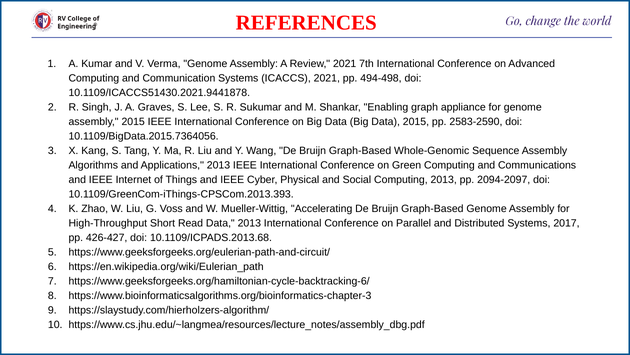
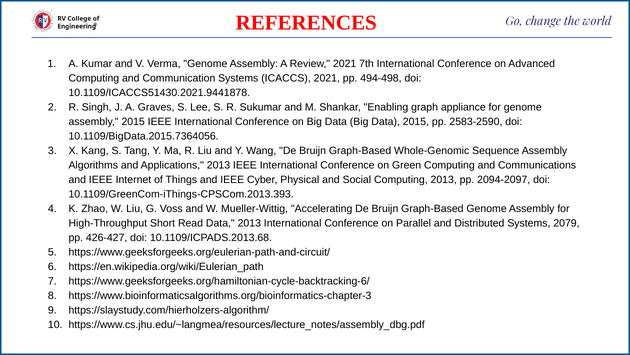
2017: 2017 -> 2079
